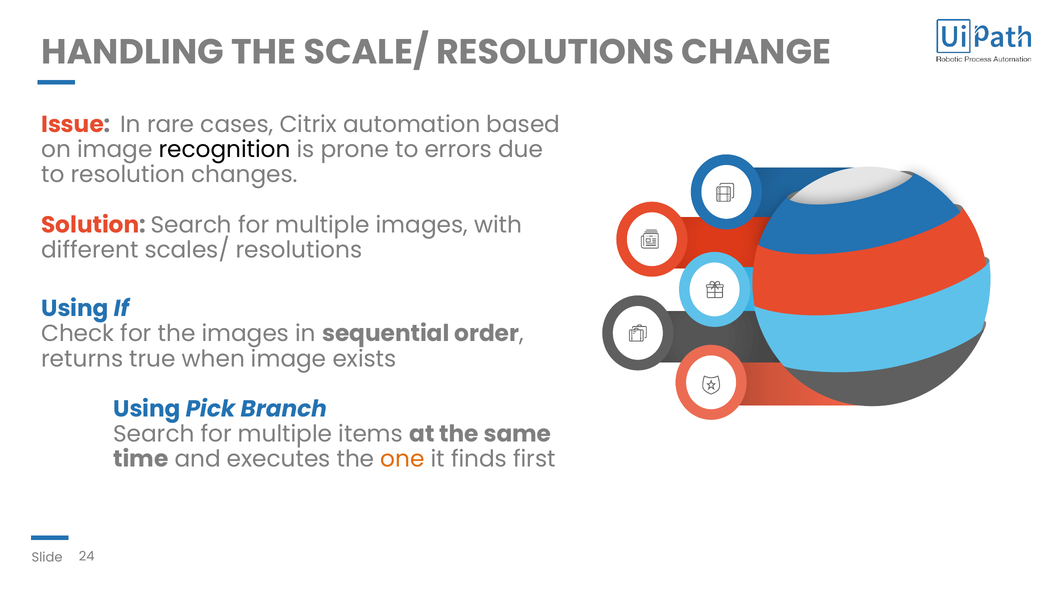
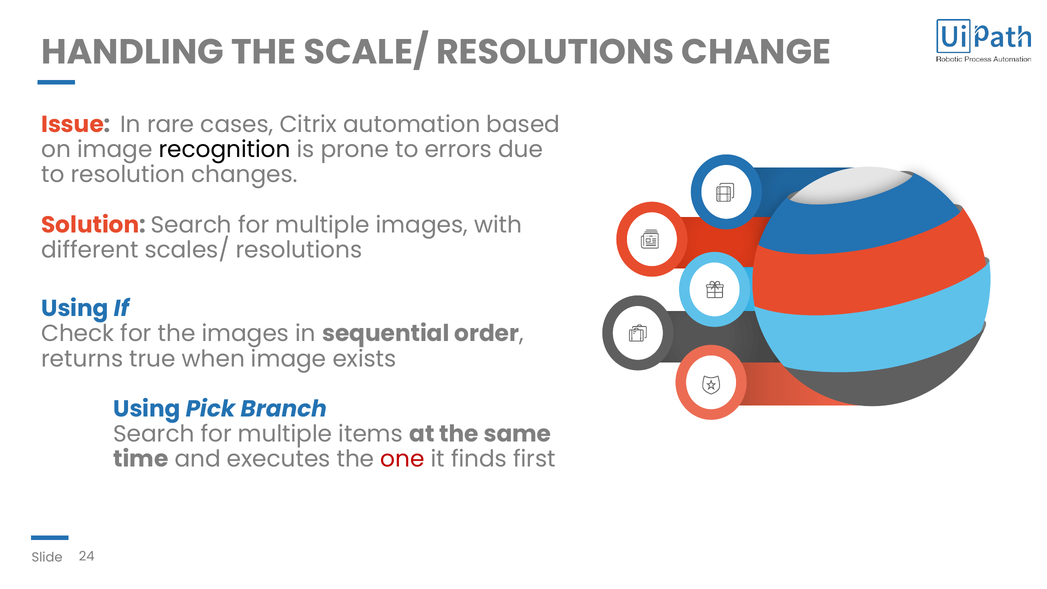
one colour: orange -> red
